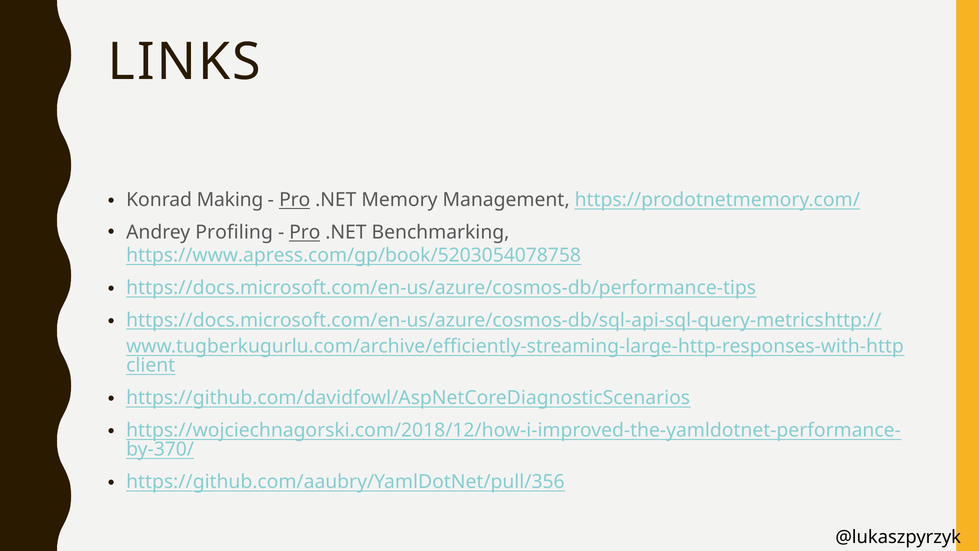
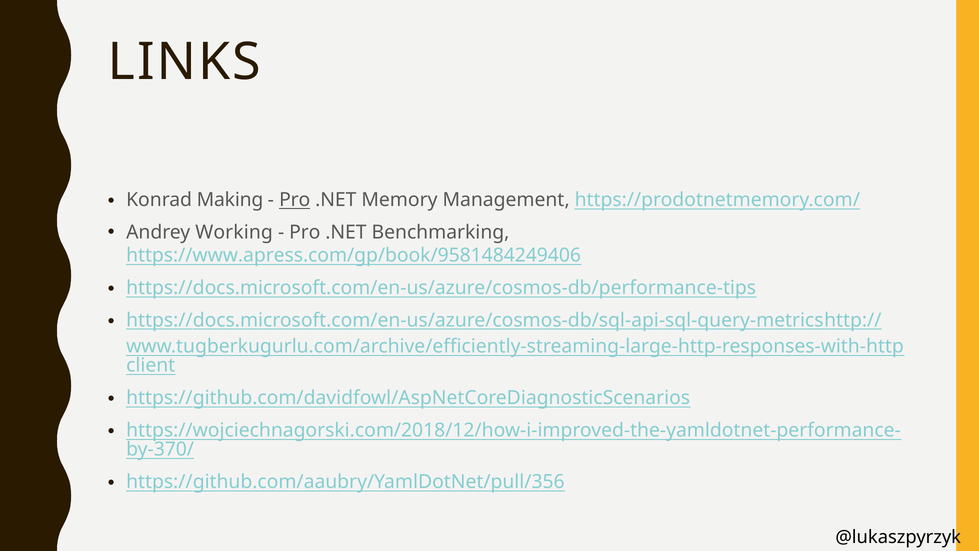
Profiling: Profiling -> Working
Pro at (305, 232) underline: present -> none
https://www.apress.com/gp/book/5203054078758: https://www.apress.com/gp/book/5203054078758 -> https://www.apress.com/gp/book/9581484249406
